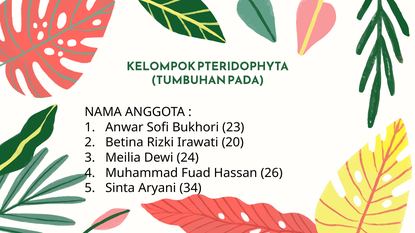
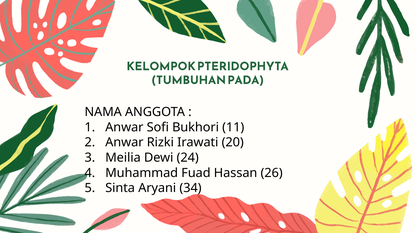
23: 23 -> 11
Betina at (124, 143): Betina -> Anwar
